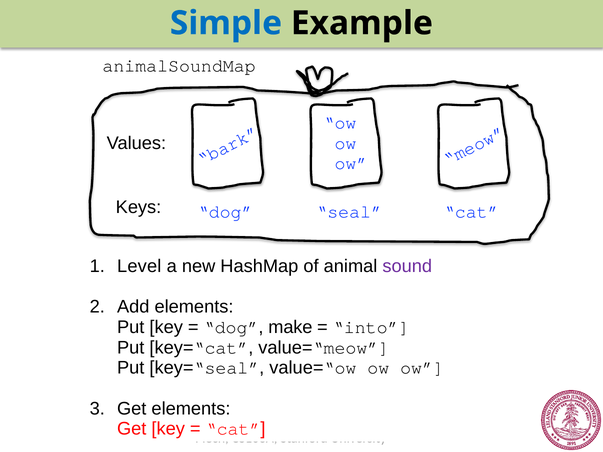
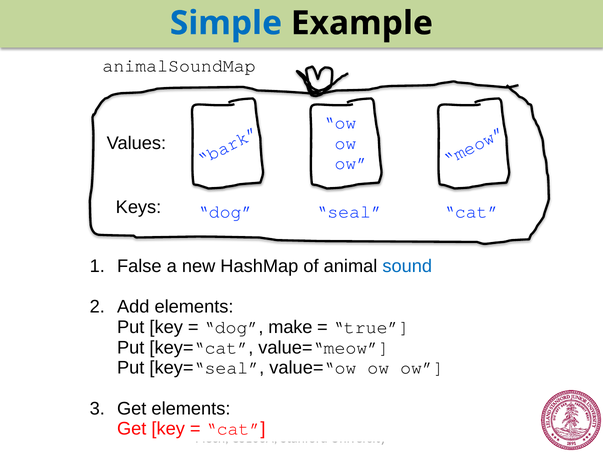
Level: Level -> False
sound colour: purple -> blue
into: into -> true
